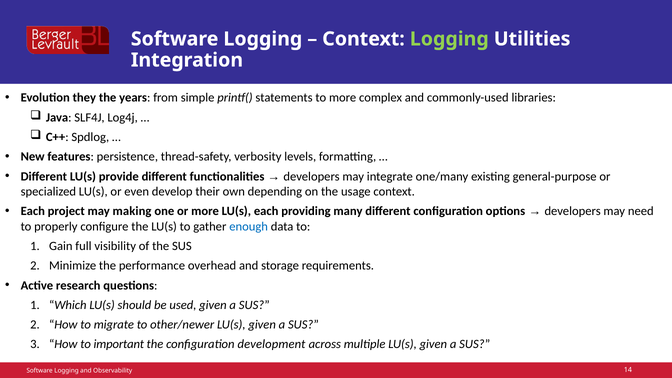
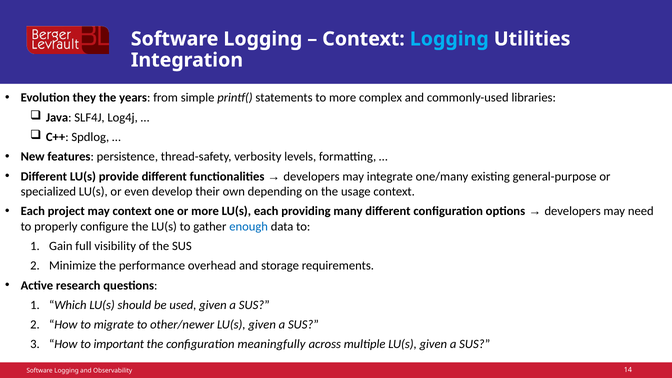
Logging at (449, 39) colour: light green -> light blue
may making: making -> context
development: development -> meaningfully
